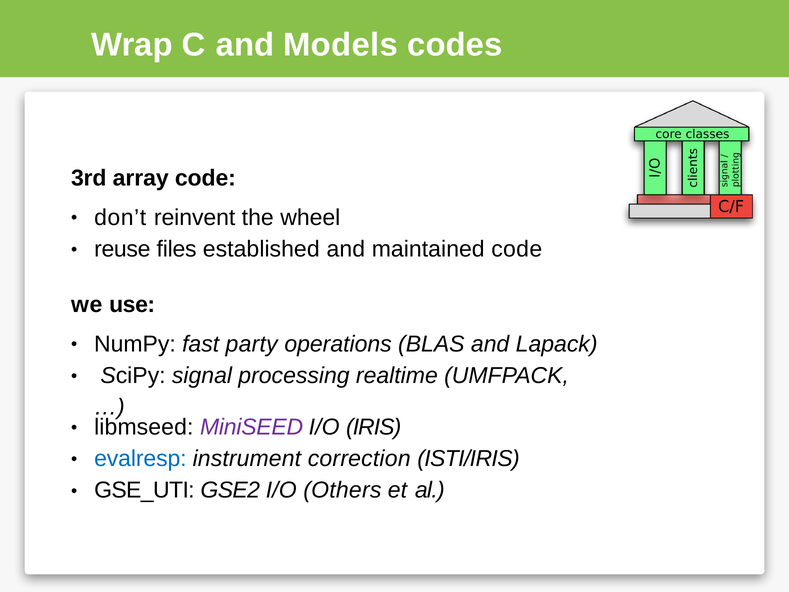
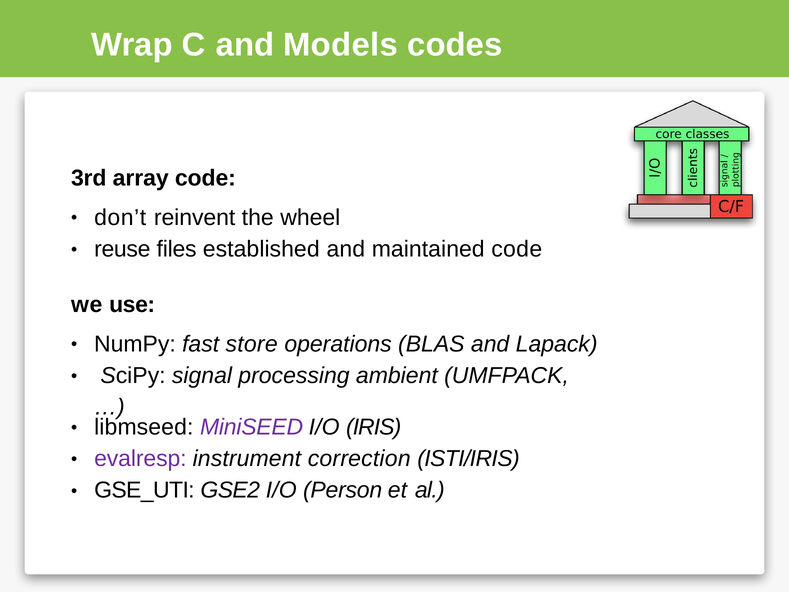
party: party -> store
realtime: realtime -> ambient
evalresp colour: blue -> purple
Others: Others -> Person
